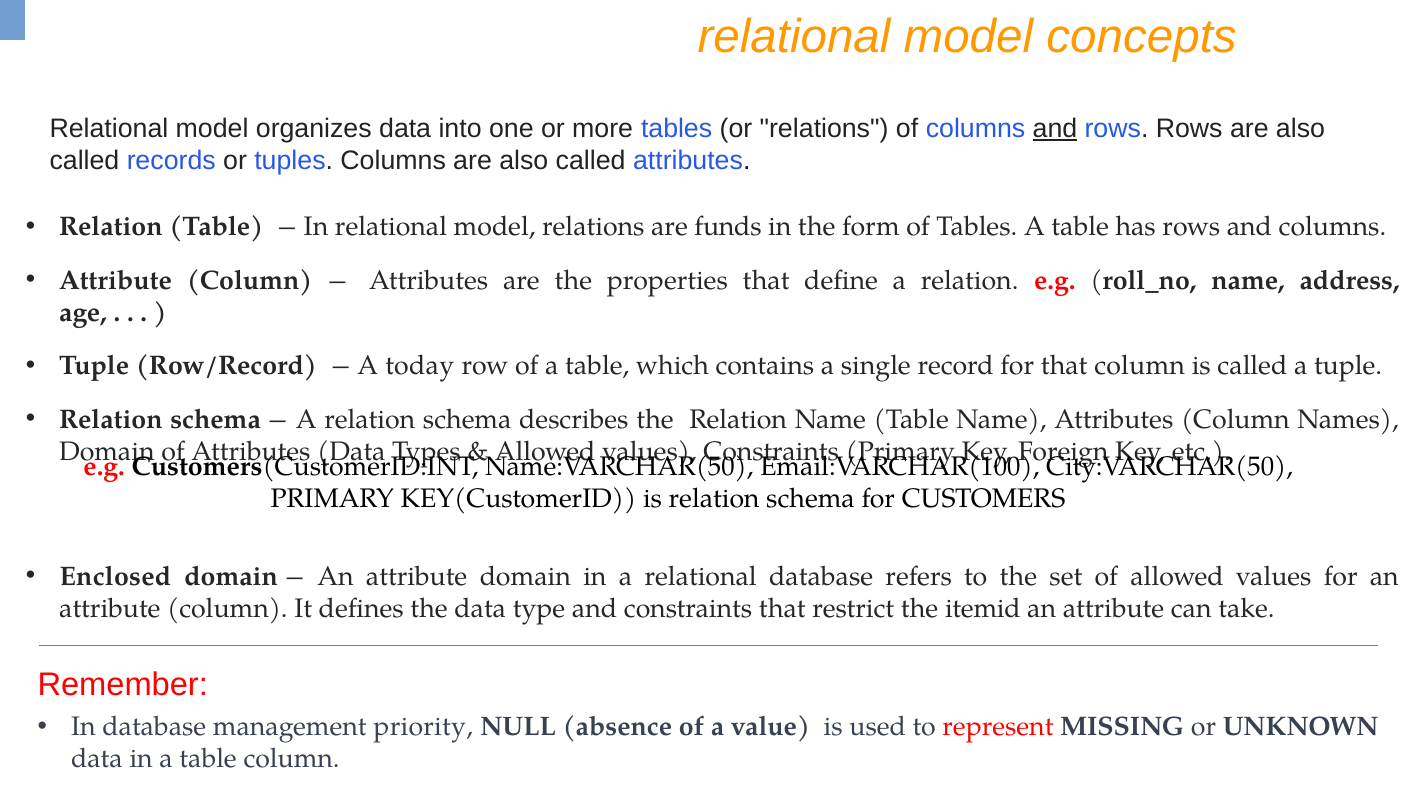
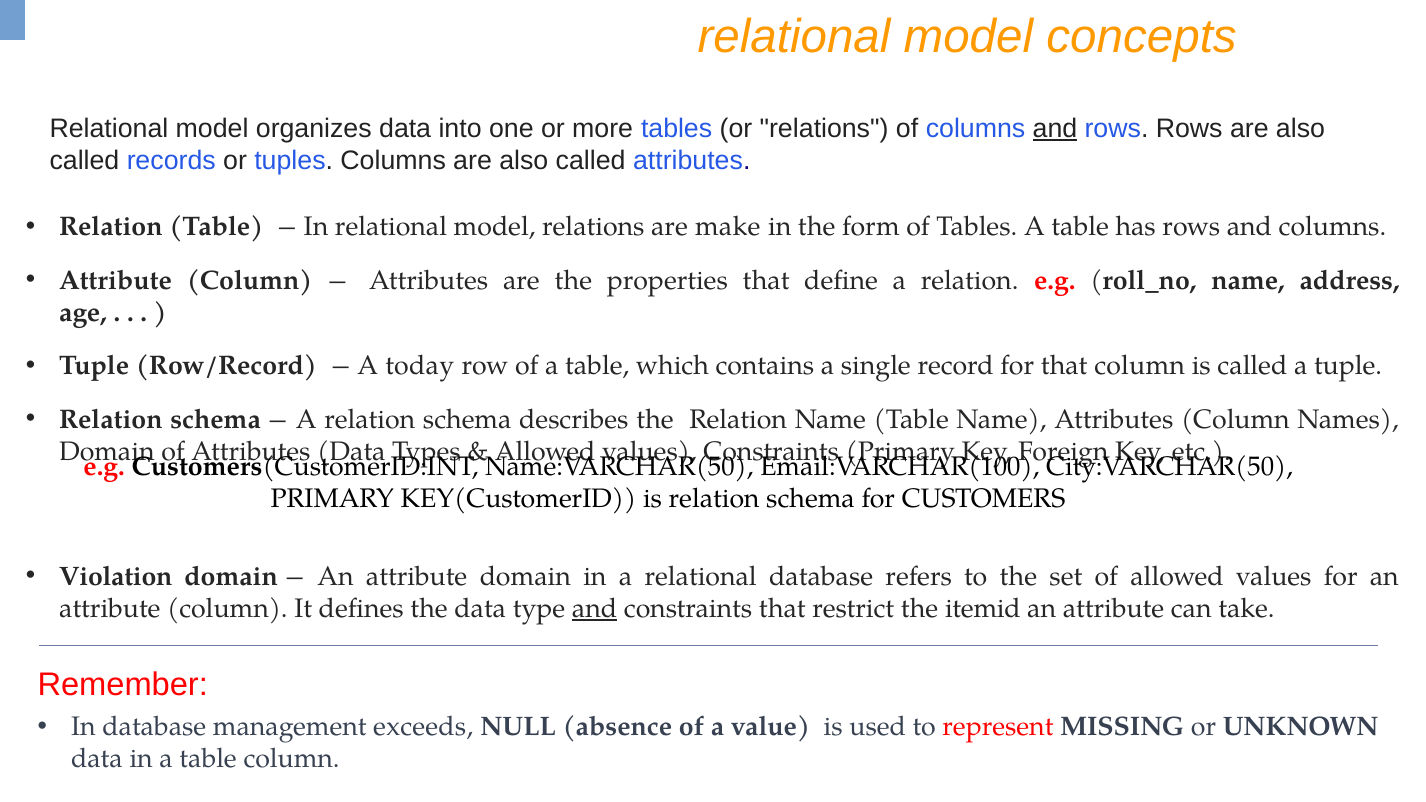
funds: funds -> make
Enclosed: Enclosed -> Violation
and at (595, 608) underline: none -> present
priority: priority -> exceeds
